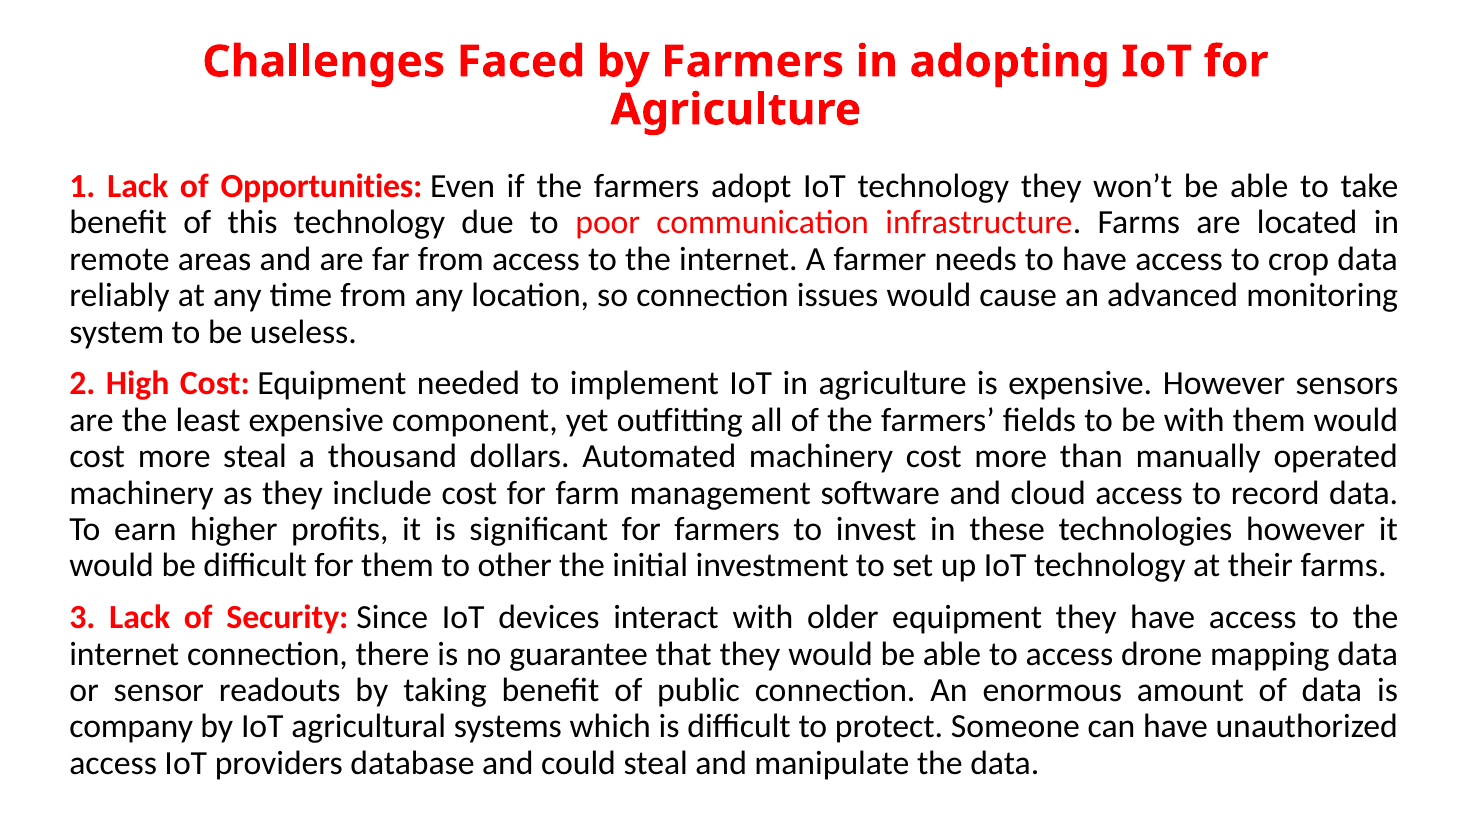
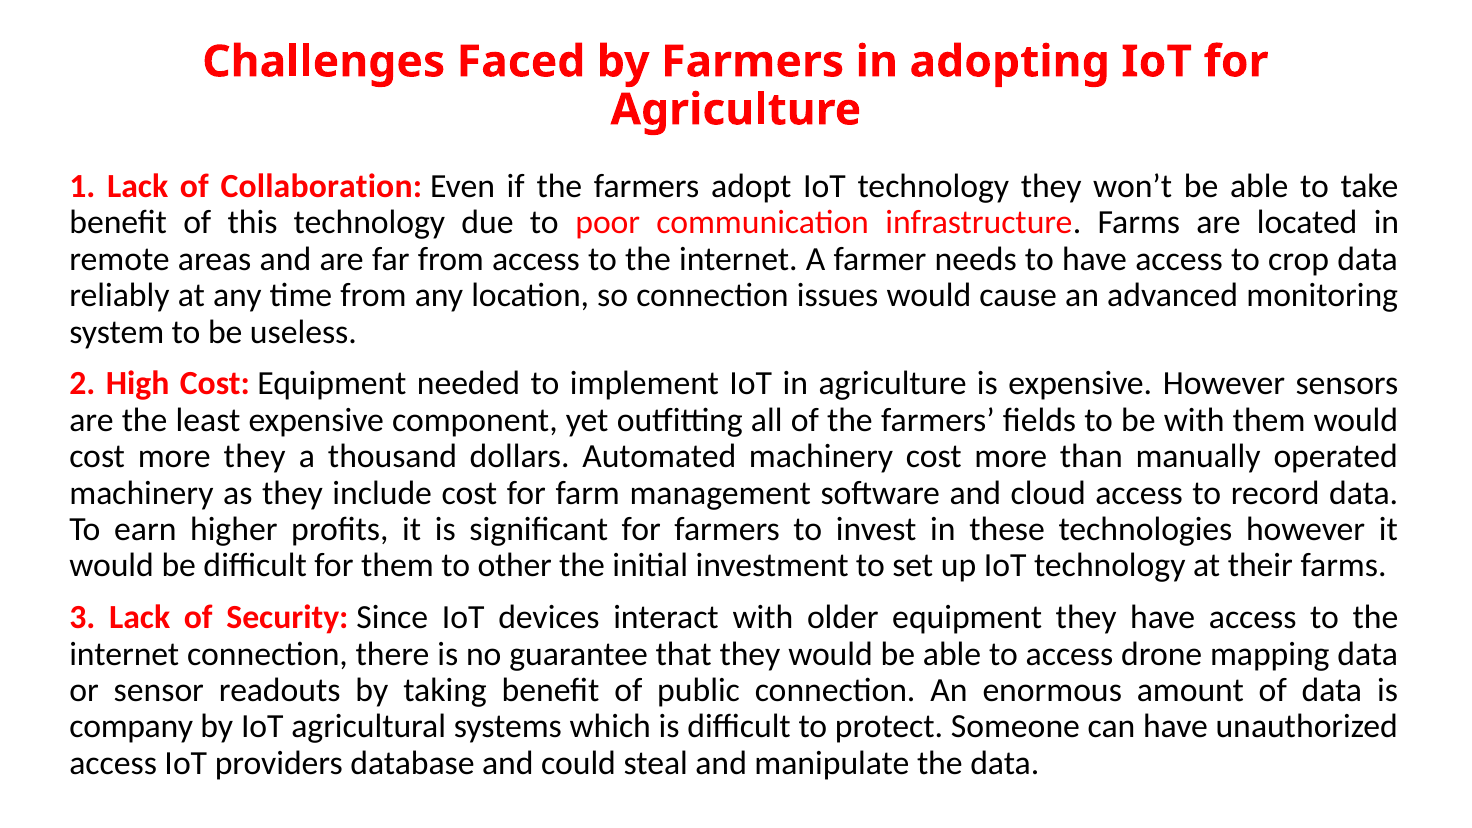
Opportunities: Opportunities -> Collaboration
more steal: steal -> they
